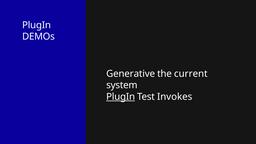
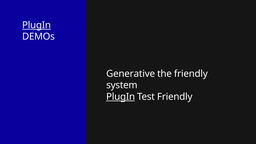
PlugIn at (37, 25) underline: none -> present
the current: current -> friendly
Test Invokes: Invokes -> Friendly
